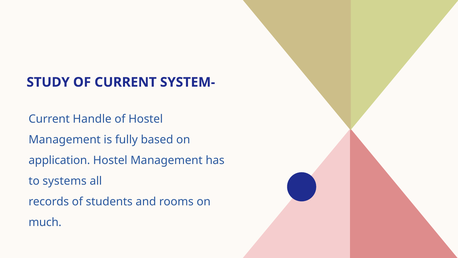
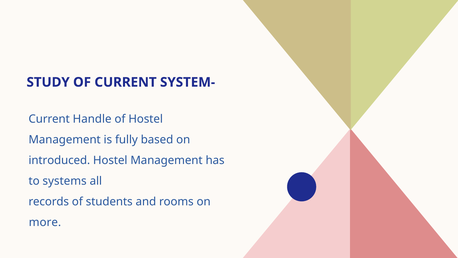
application: application -> introduced
much: much -> more
